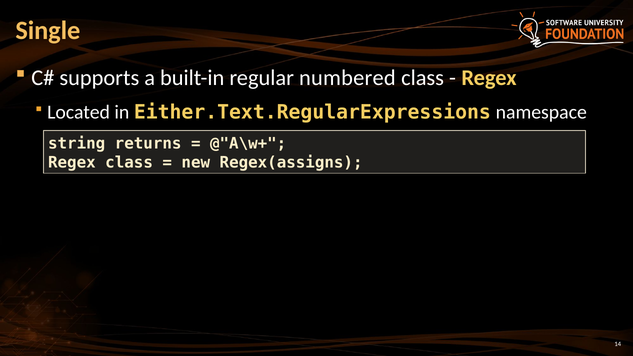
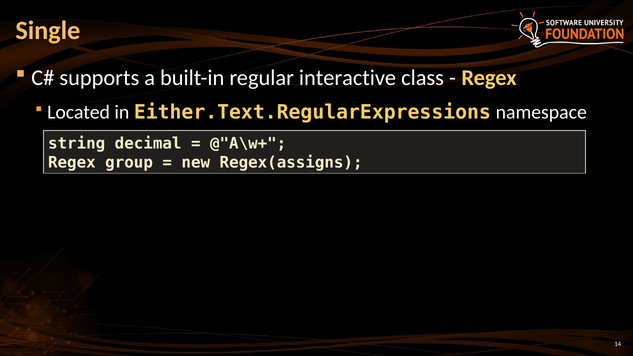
numbered: numbered -> interactive
returns: returns -> decimal
Regex class: class -> group
